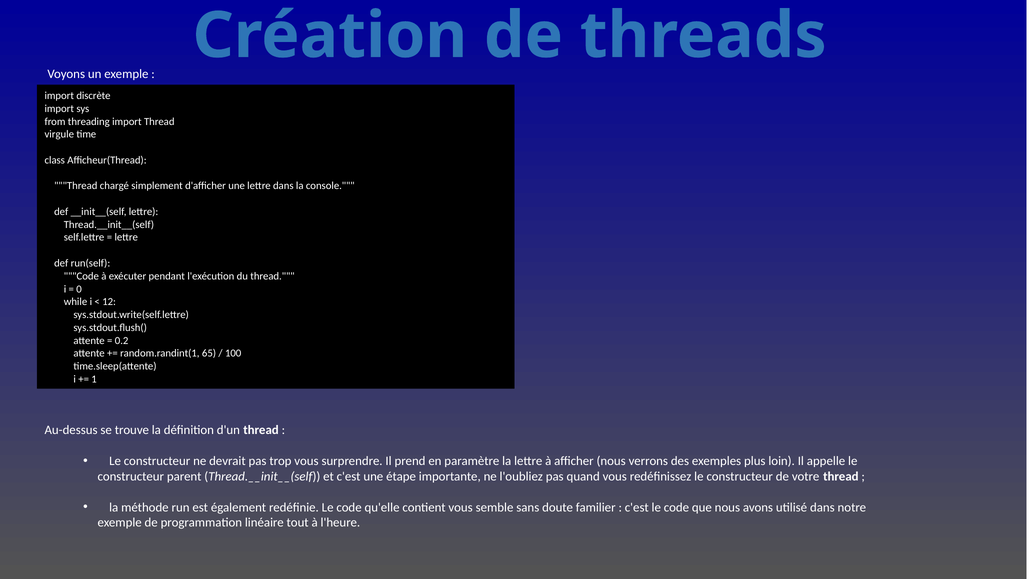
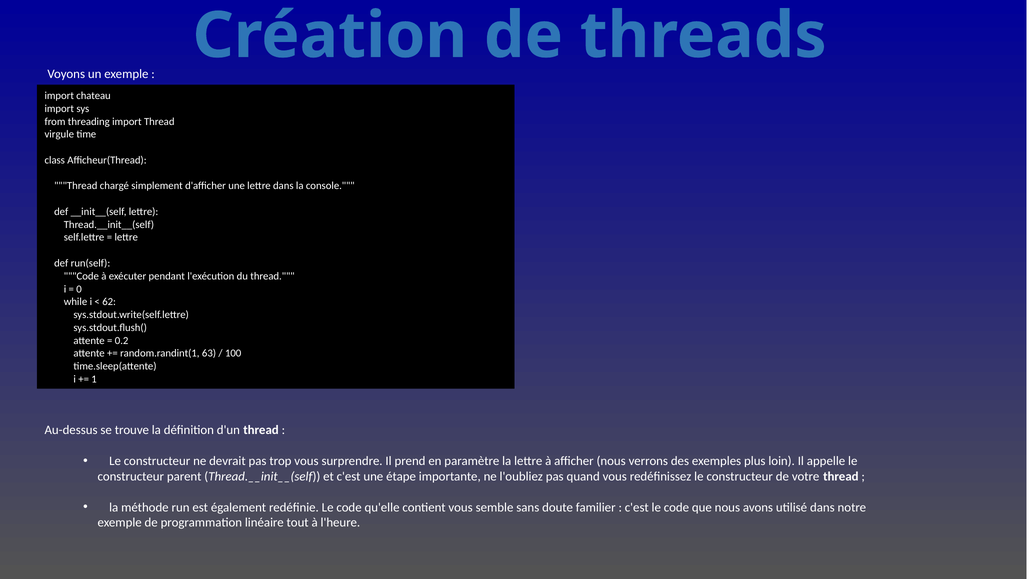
discrète: discrète -> chateau
12: 12 -> 62
65: 65 -> 63
